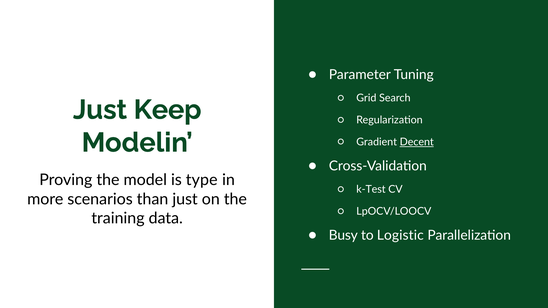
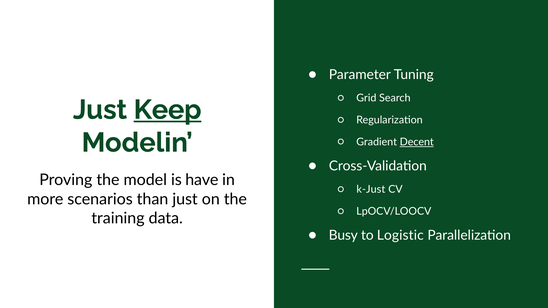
Keep underline: none -> present
type: type -> have
k-Test: k-Test -> k-Just
